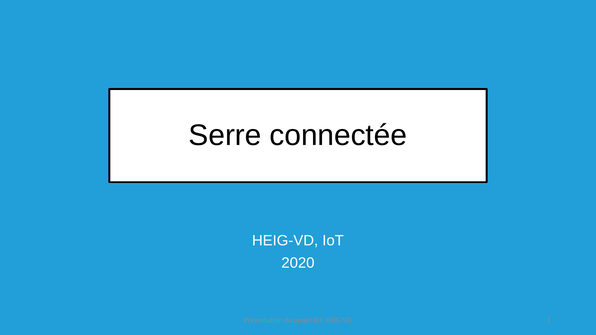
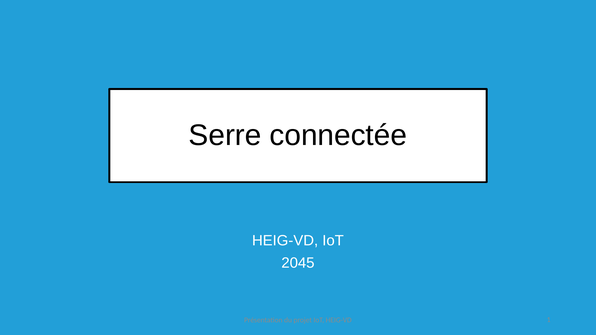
2020: 2020 -> 2045
